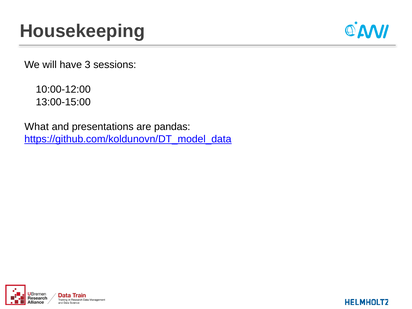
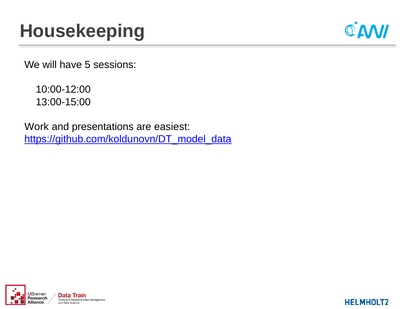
3: 3 -> 5
What: What -> Work
pandas: pandas -> easiest
